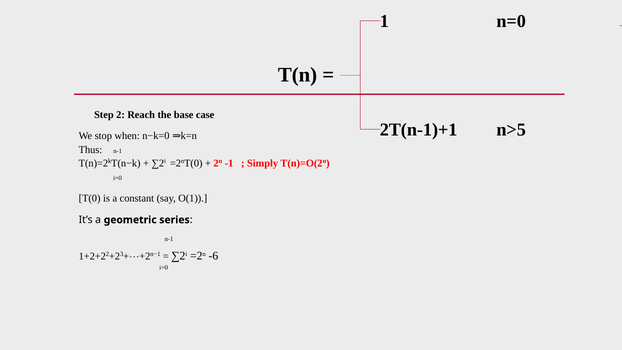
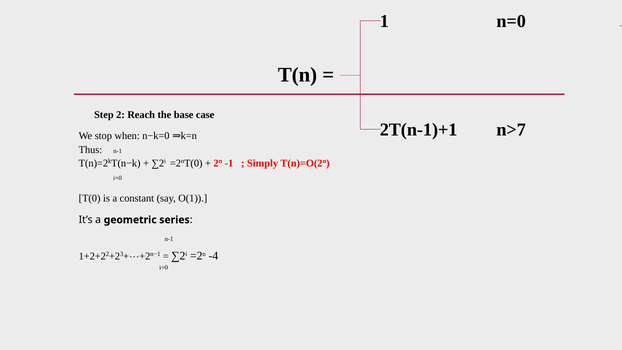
n>5: n>5 -> n>7
-6: -6 -> -4
